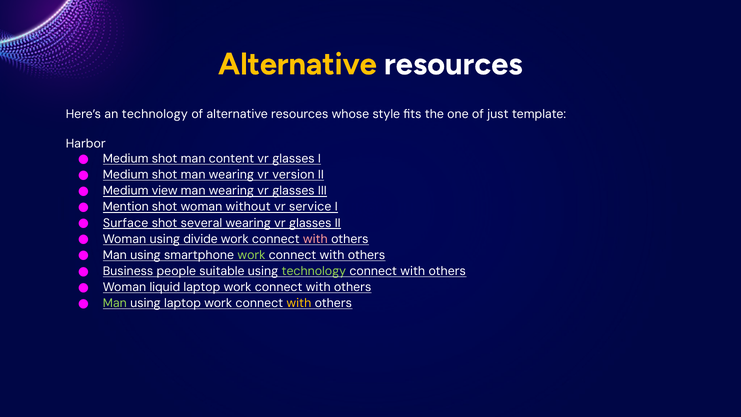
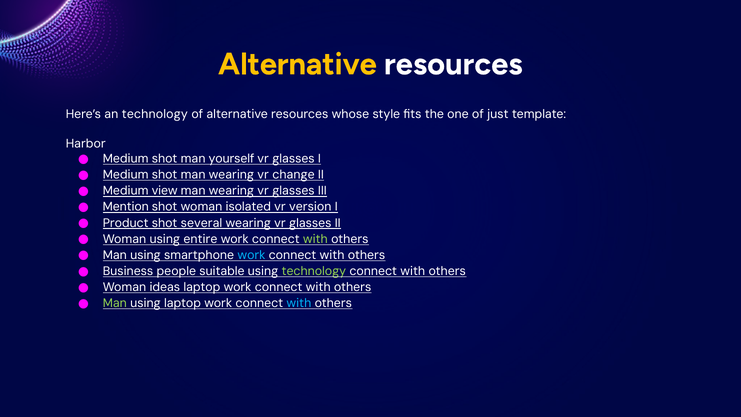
content: content -> yourself
version: version -> change
without: without -> isolated
service: service -> version
Surface: Surface -> Product
divide: divide -> entire
with at (315, 239) colour: pink -> light green
work at (251, 255) colour: light green -> light blue
liquid: liquid -> ideas
with at (299, 303) colour: yellow -> light blue
